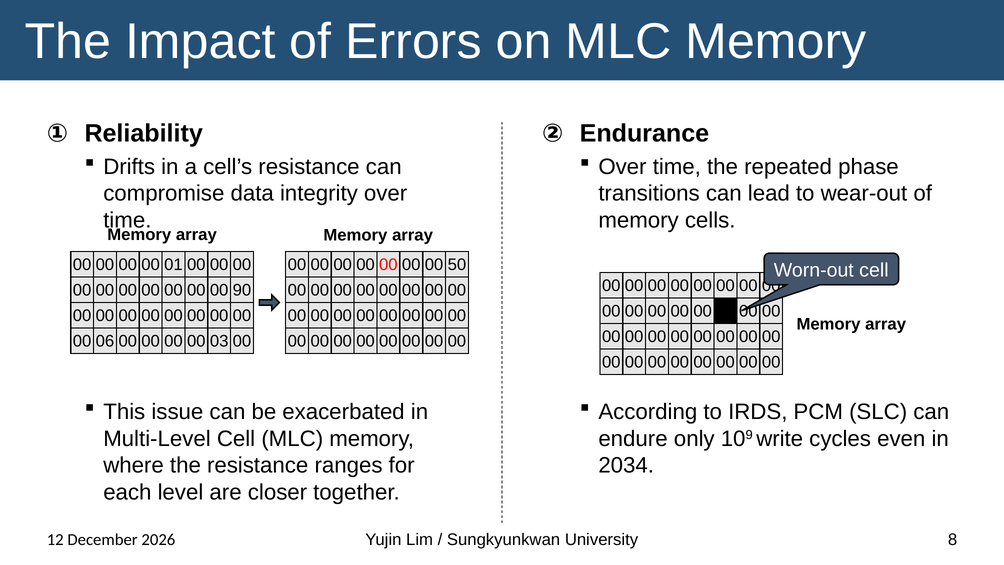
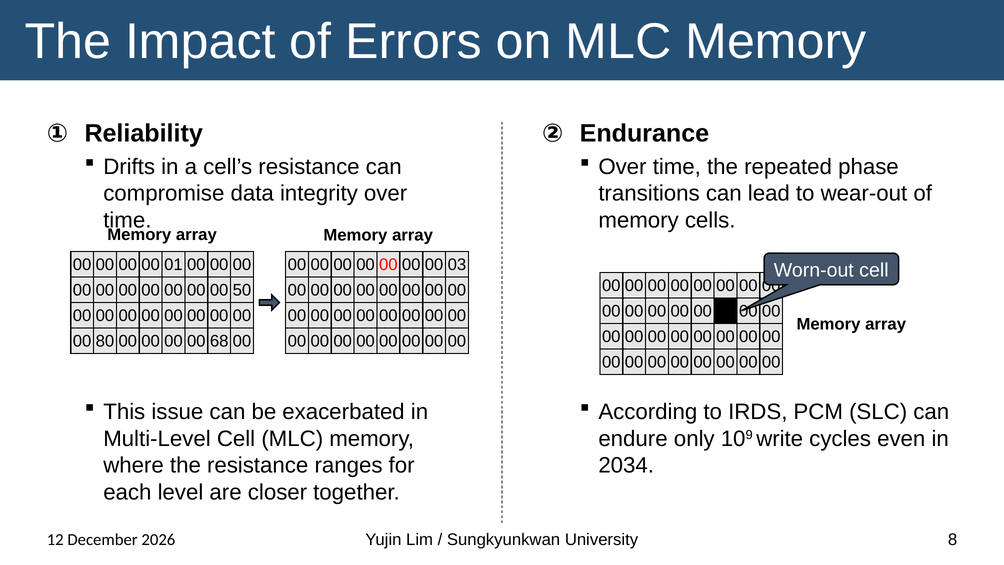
50: 50 -> 03
90: 90 -> 50
06: 06 -> 80
03: 03 -> 68
